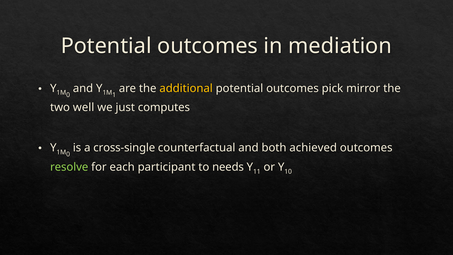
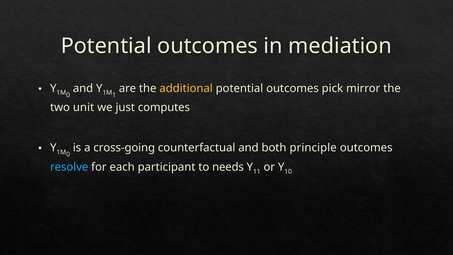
well: well -> unit
cross-single: cross-single -> cross-going
achieved: achieved -> principle
resolve colour: light green -> light blue
